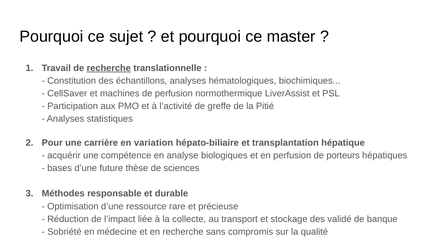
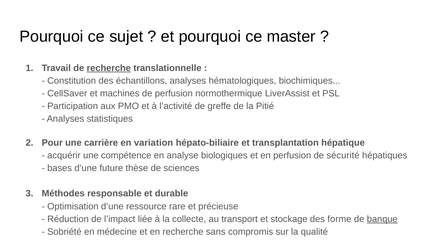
porteurs: porteurs -> sécurité
validé: validé -> forme
banque underline: none -> present
